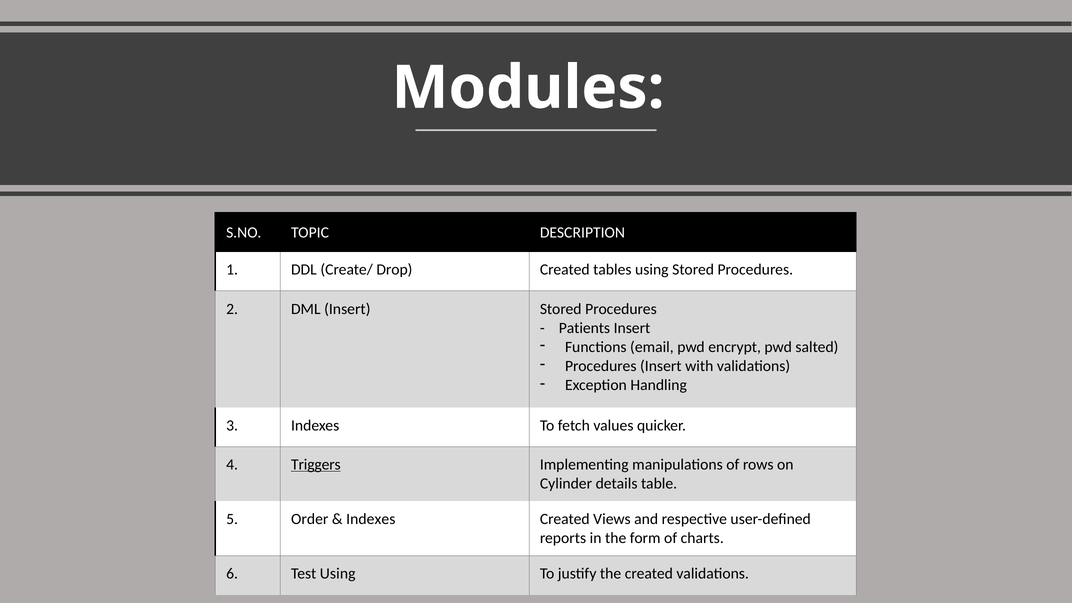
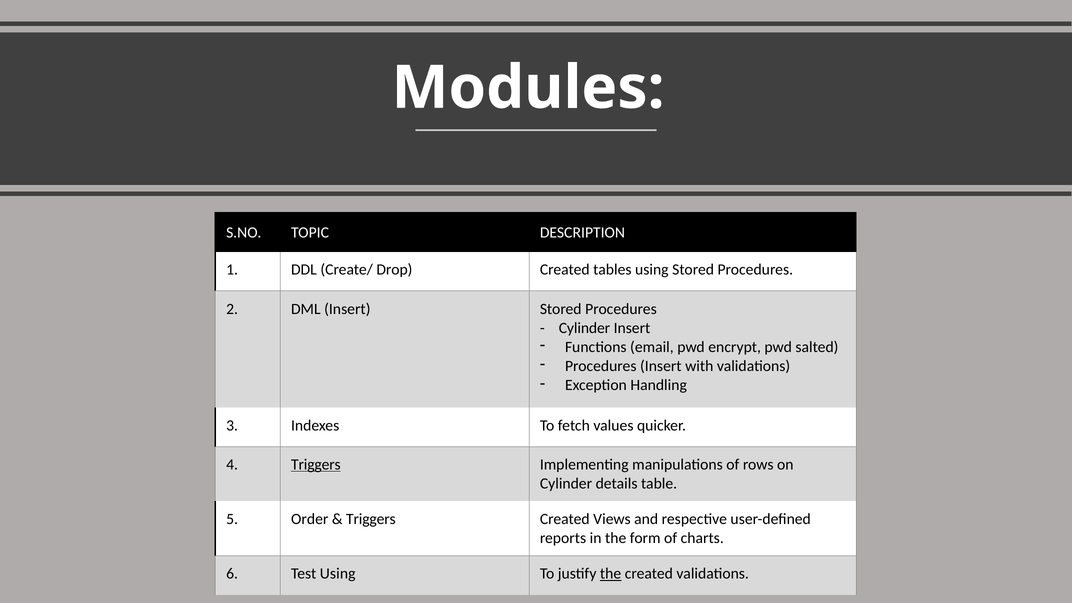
Patients at (584, 328): Patients -> Cylinder
Indexes at (371, 519): Indexes -> Triggers
the at (611, 574) underline: none -> present
